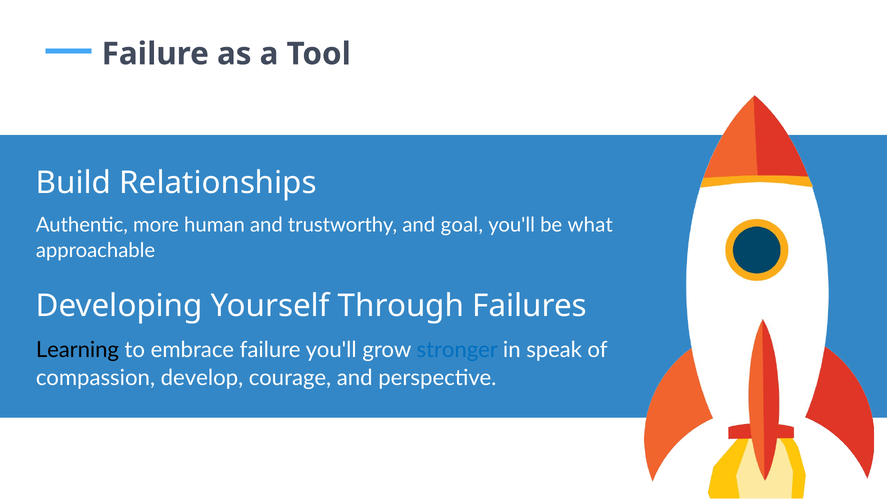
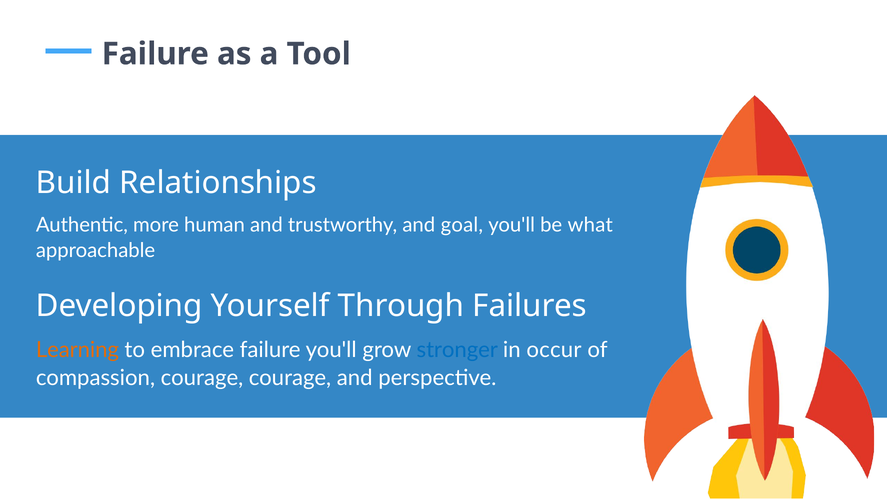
Learning colour: black -> orange
speak: speak -> occur
compassion develop: develop -> courage
